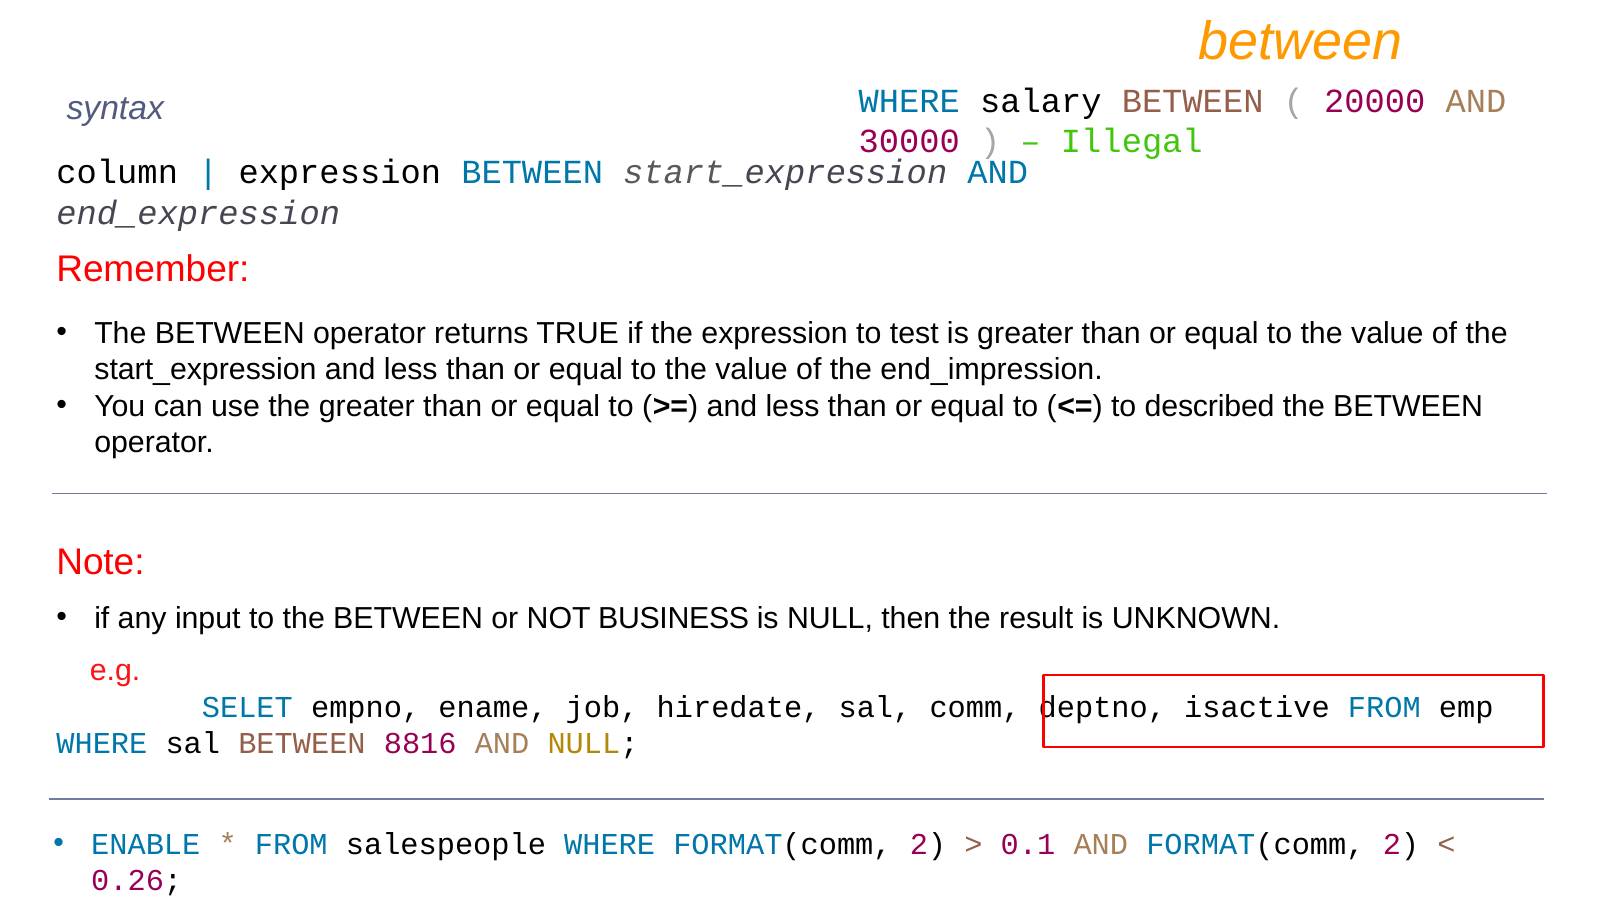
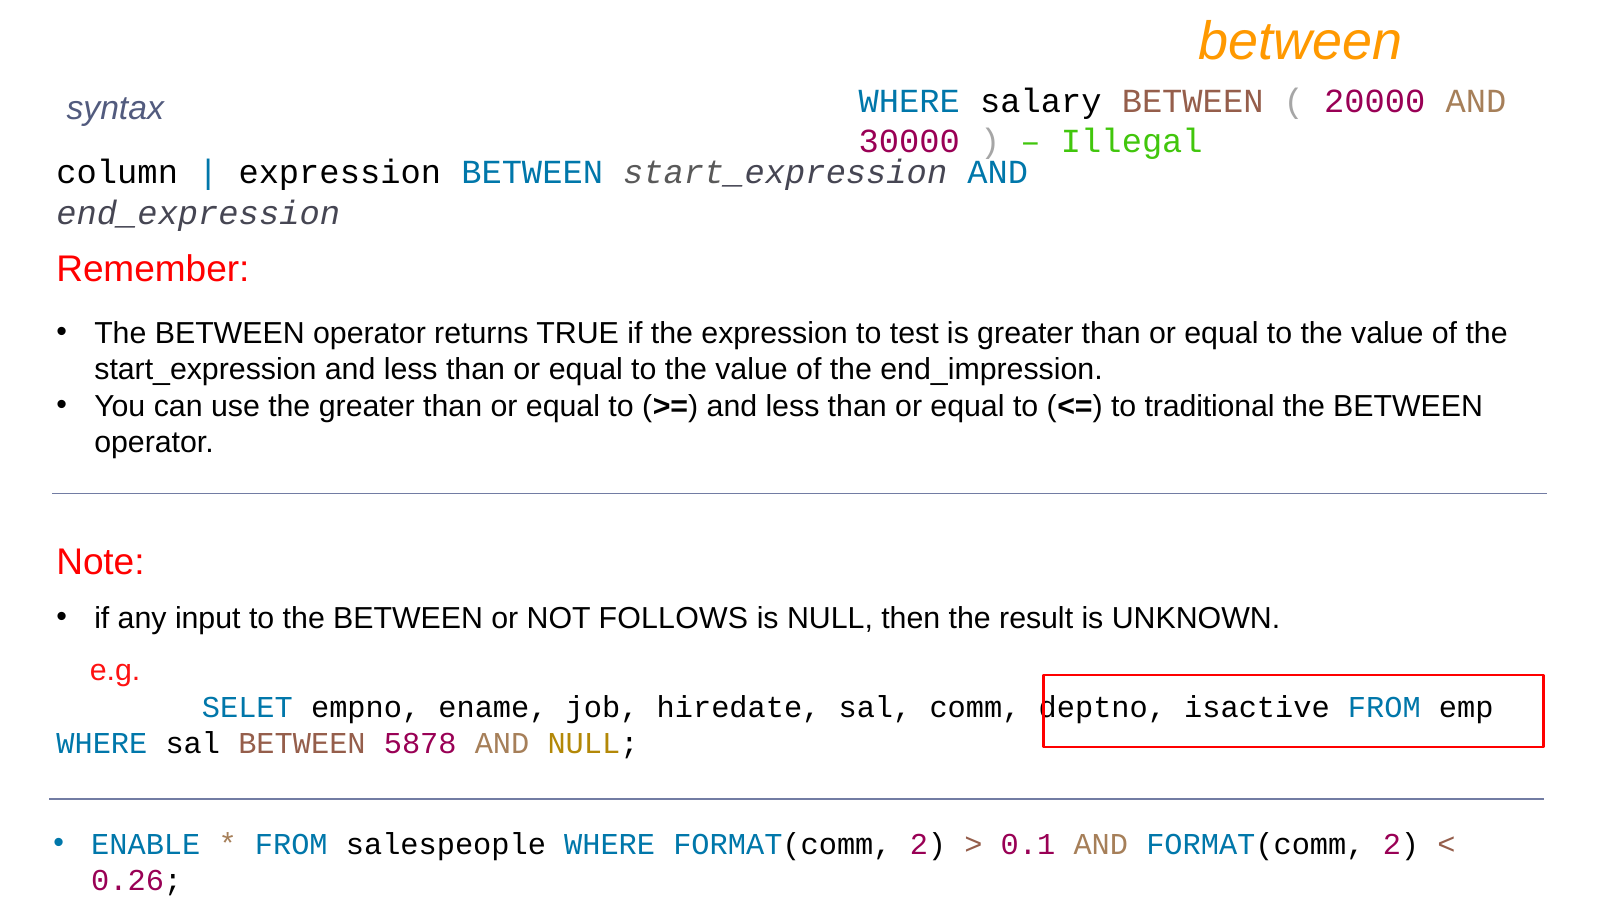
described: described -> traditional
BUSINESS: BUSINESS -> FOLLOWS
8816: 8816 -> 5878
